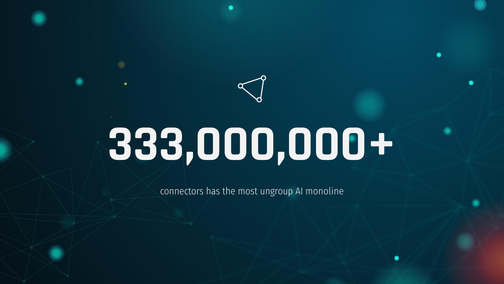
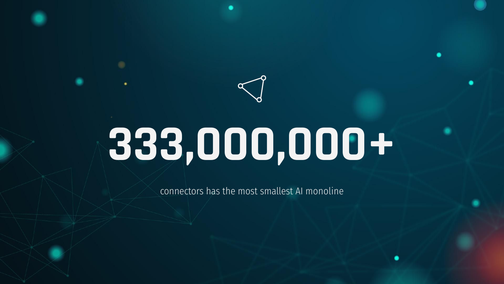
ungroup: ungroup -> smallest
